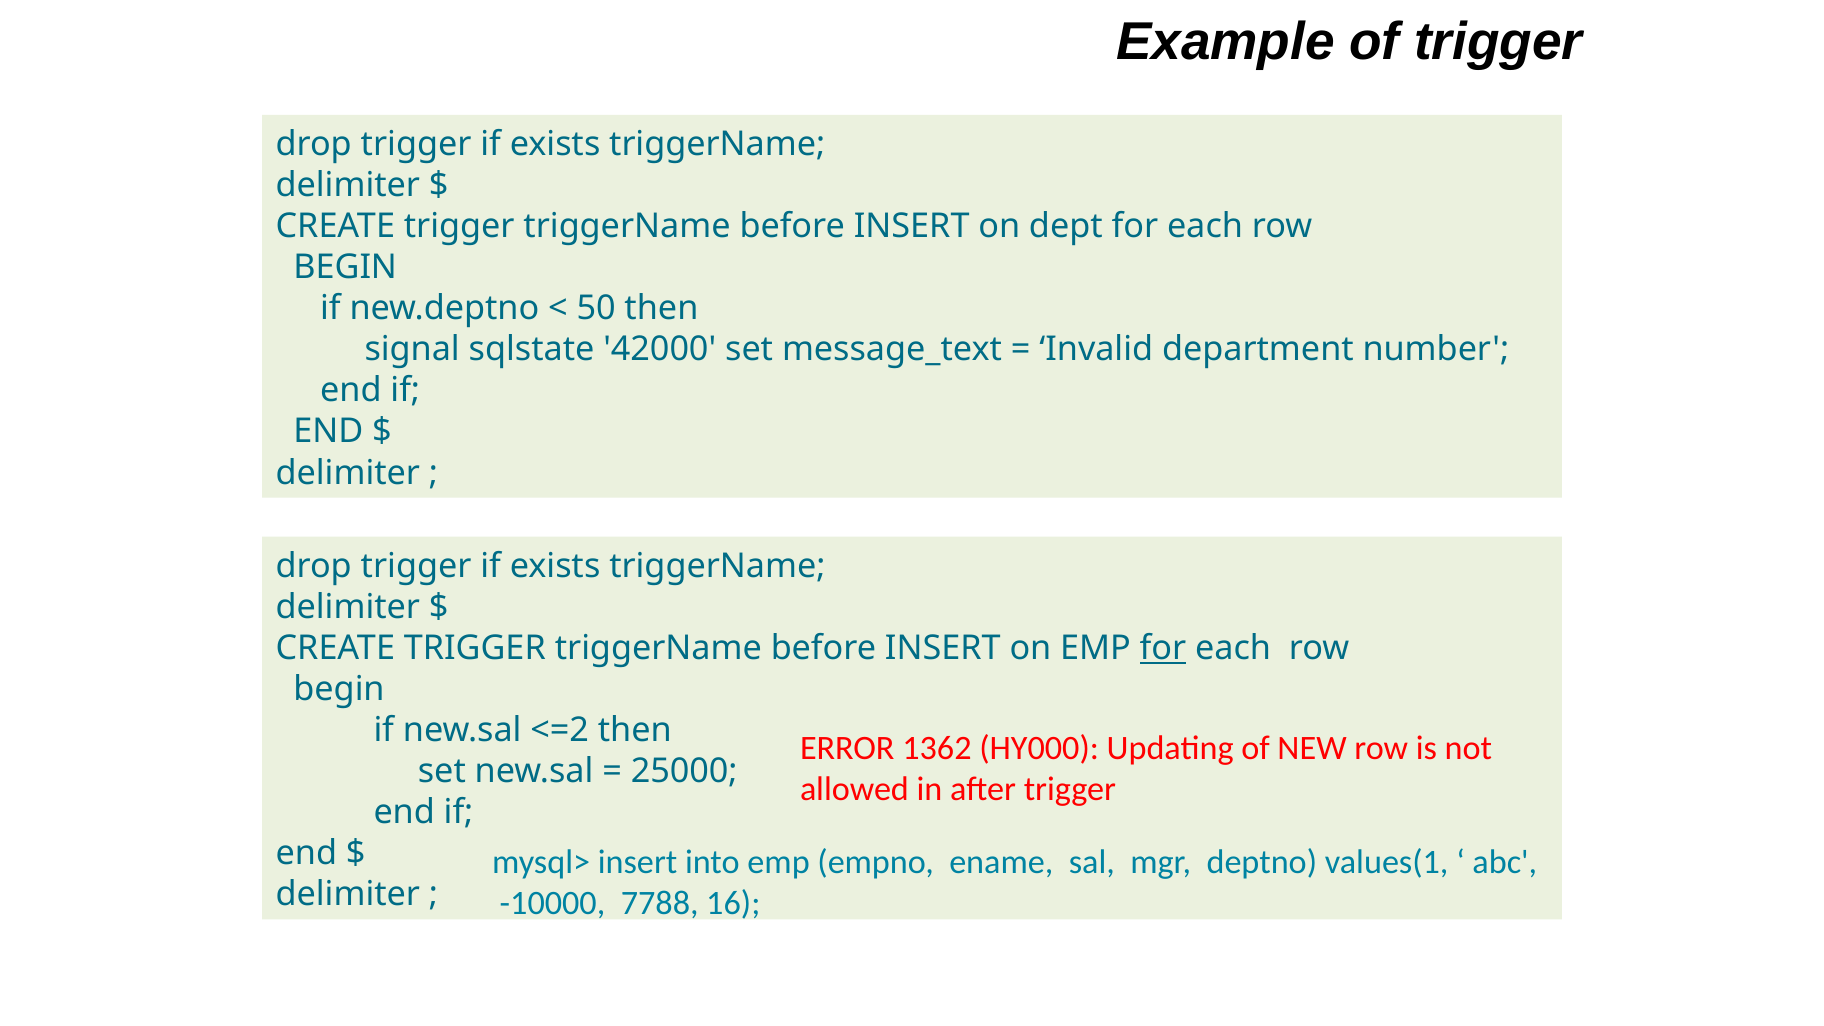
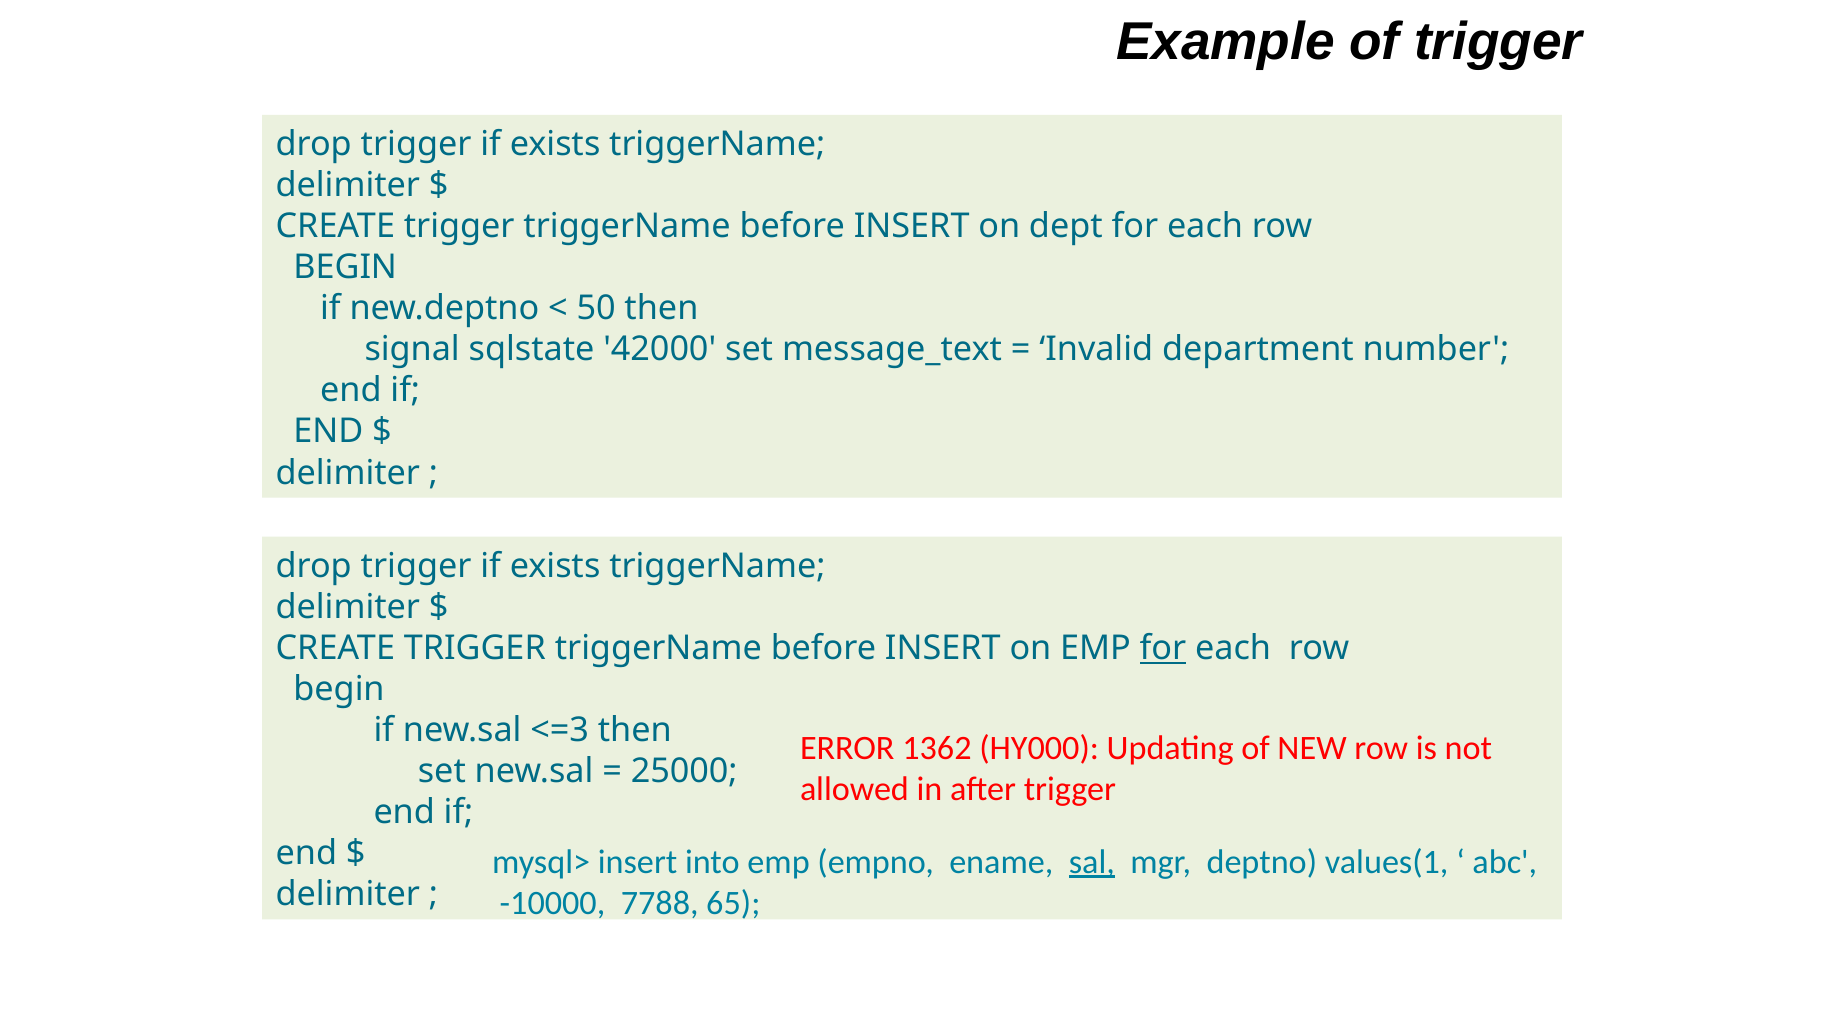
<=2: <=2 -> <=3
sal underline: none -> present
16: 16 -> 65
